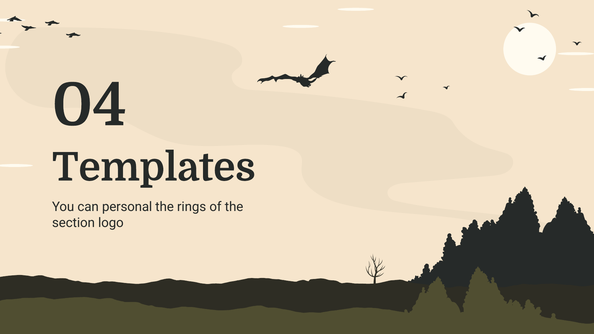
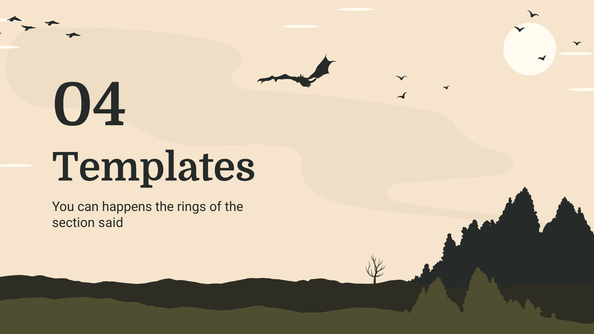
personal: personal -> happens
logo: logo -> said
